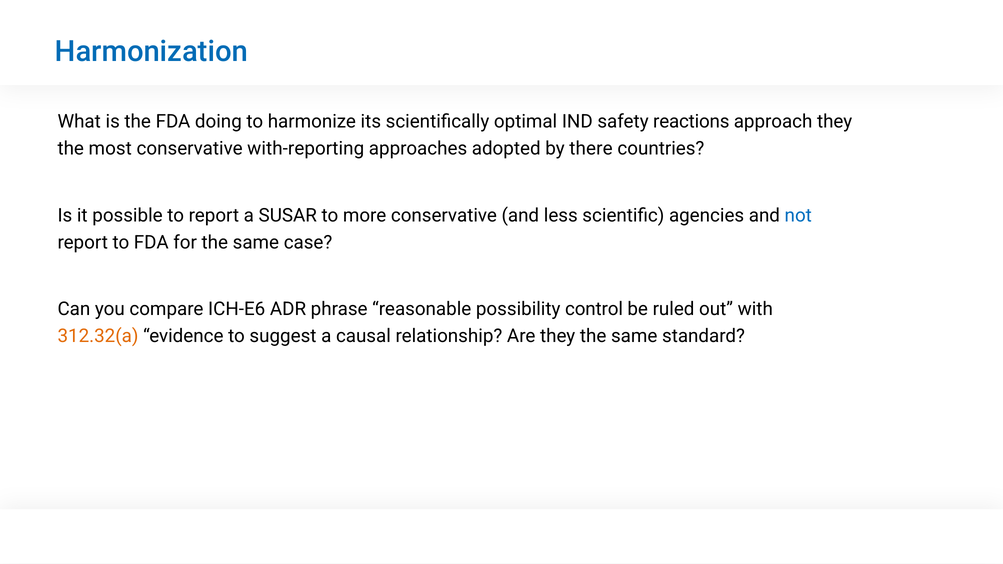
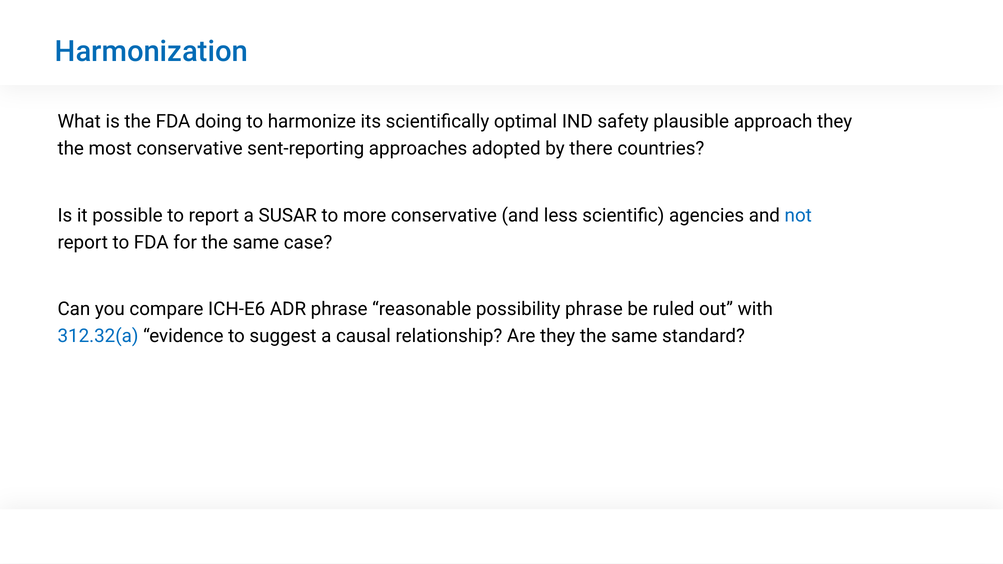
reactions: reactions -> plausible
with-reporting: with-reporting -> sent-reporting
possibility control: control -> phrase
312.32(a colour: orange -> blue
